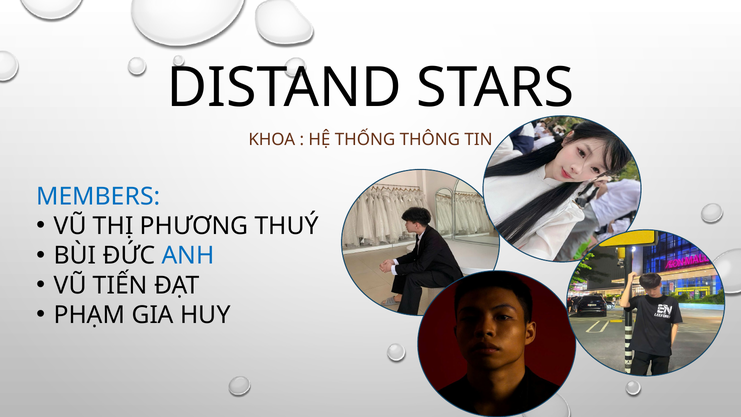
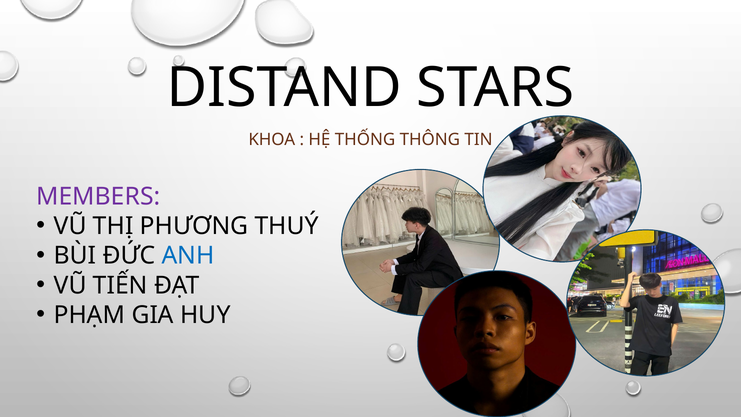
MEMBERS colour: blue -> purple
